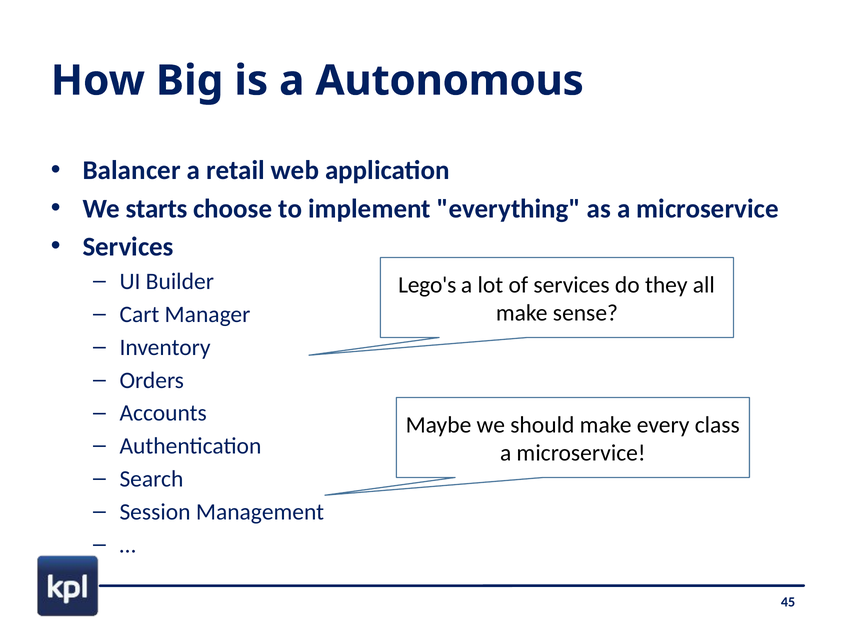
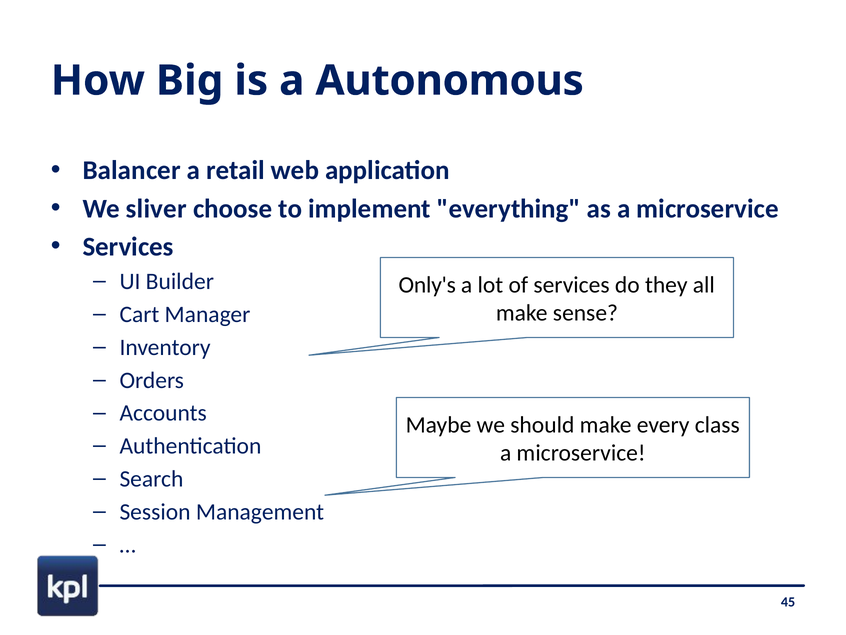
starts: starts -> sliver
Lego's: Lego's -> Only's
